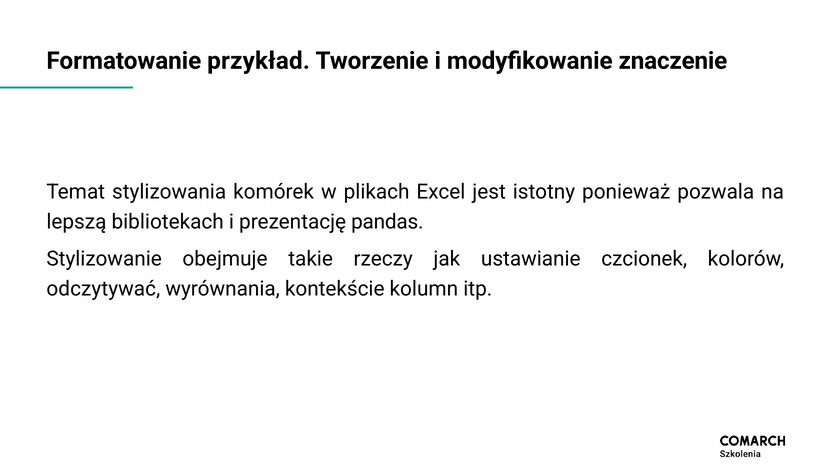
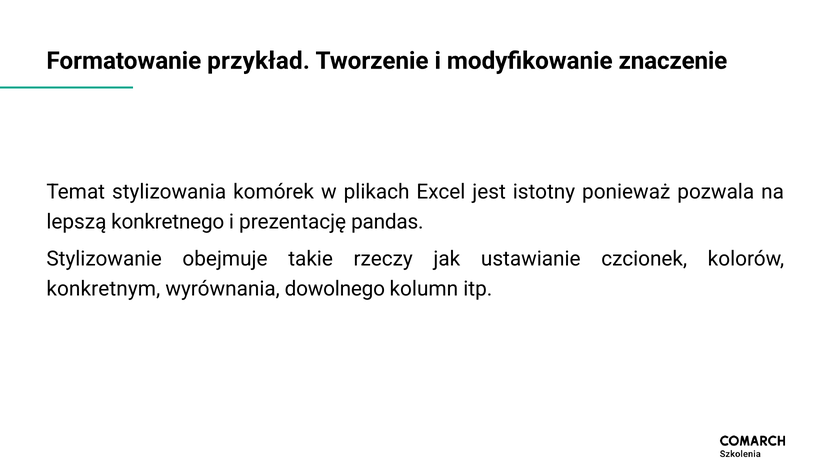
bibliotekach: bibliotekach -> konkretnego
odczytywać: odczytywać -> konkretnym
kontekście: kontekście -> dowolnego
